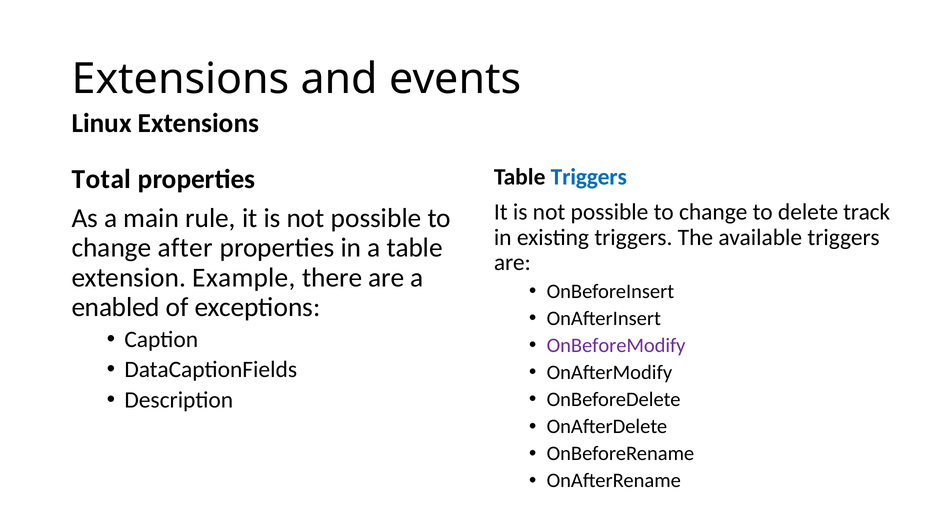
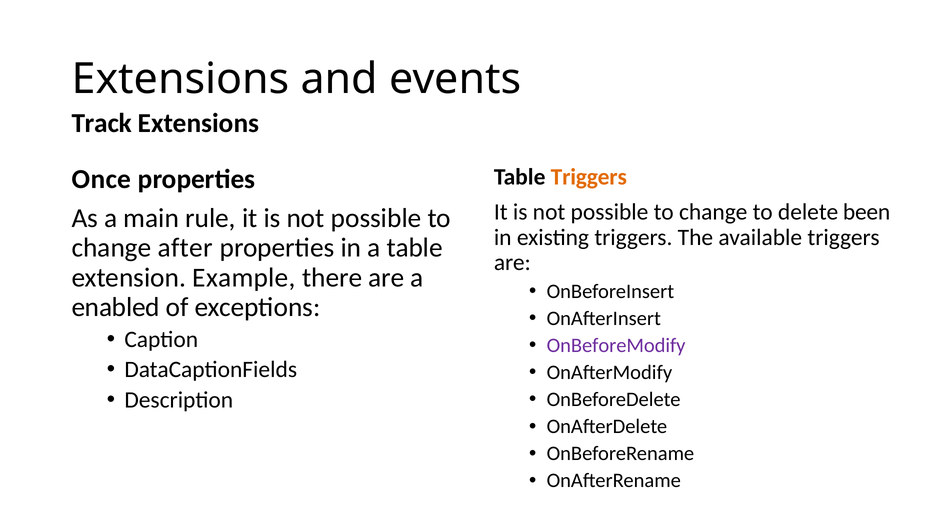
Linux: Linux -> Track
Triggers at (589, 177) colour: blue -> orange
Total: Total -> Once
track: track -> been
